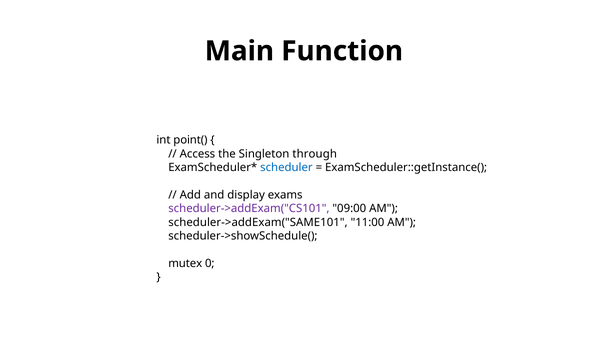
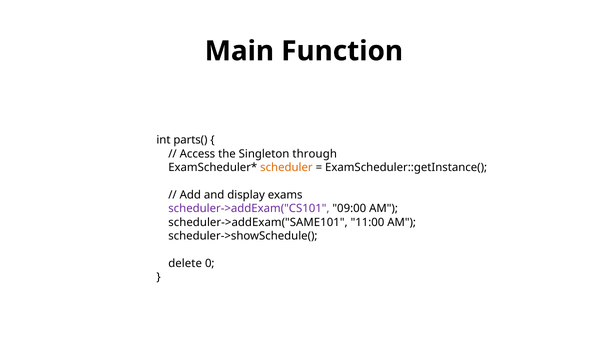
point(: point( -> parts(
scheduler colour: blue -> orange
mutex: mutex -> delete
